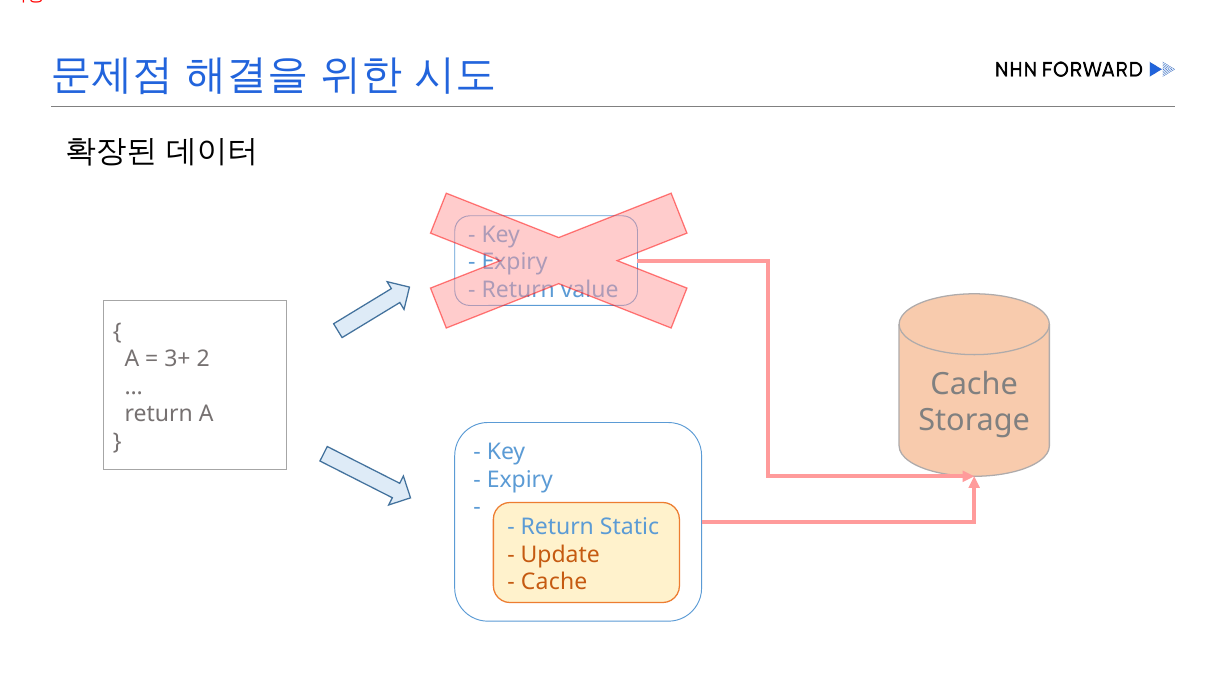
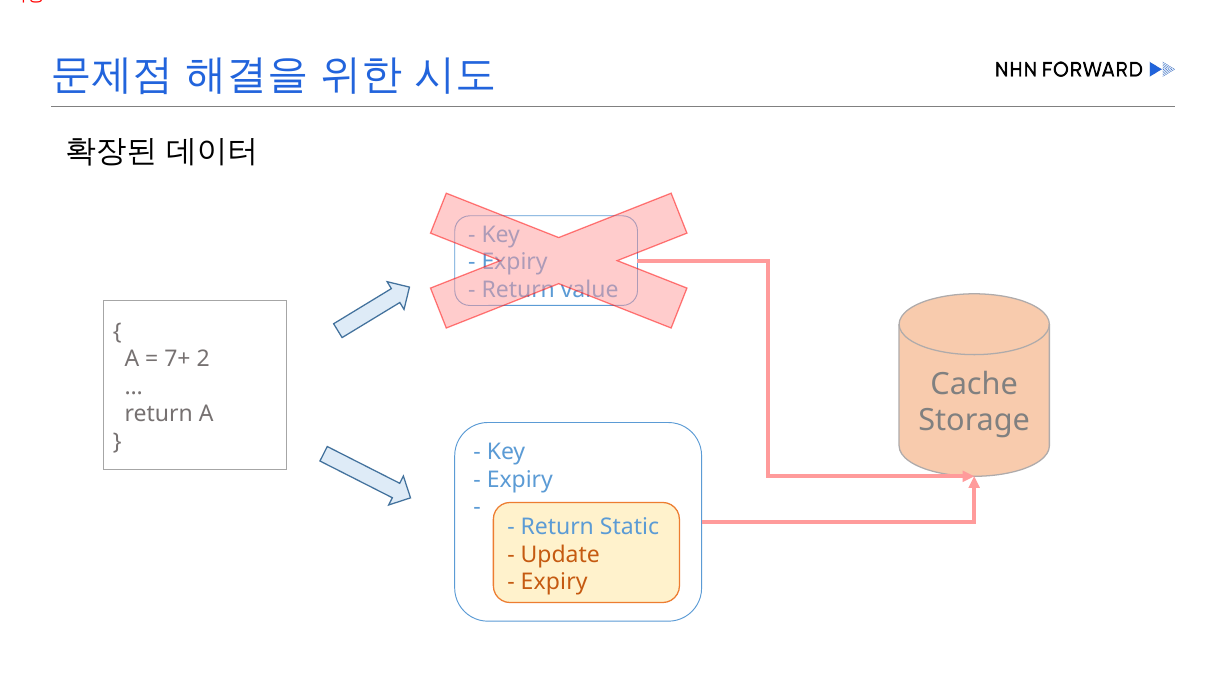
3+: 3+ -> 7+
Cache at (554, 583): Cache -> Expiry
